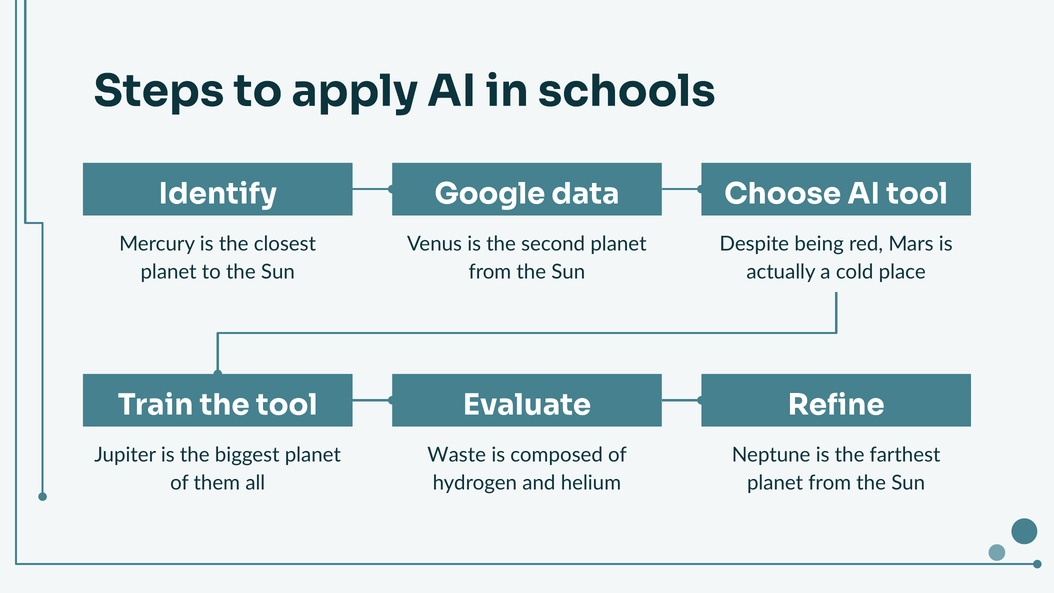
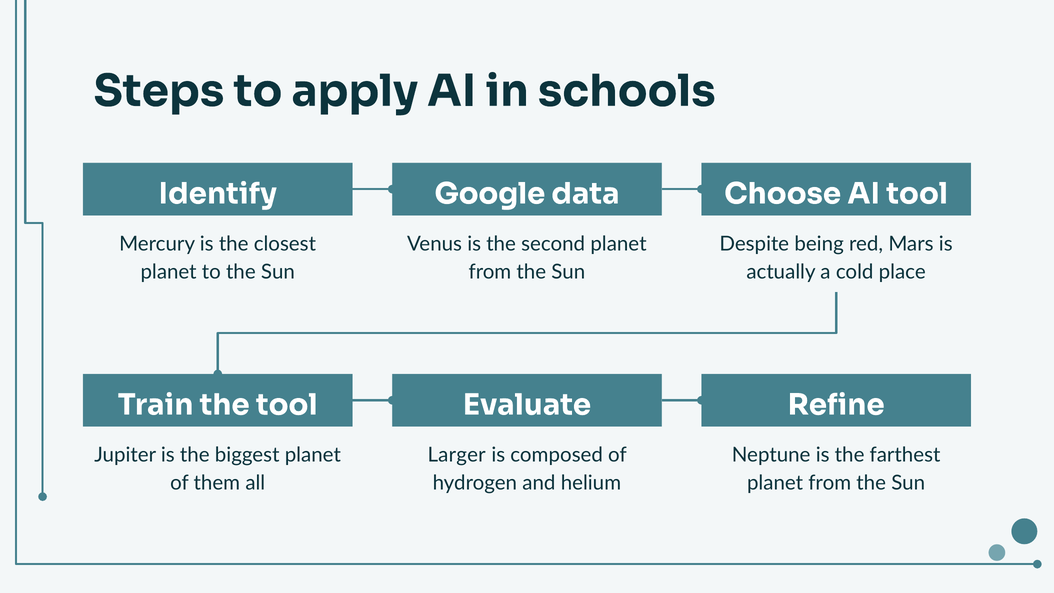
Waste: Waste -> Larger
